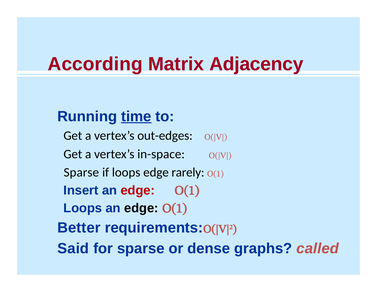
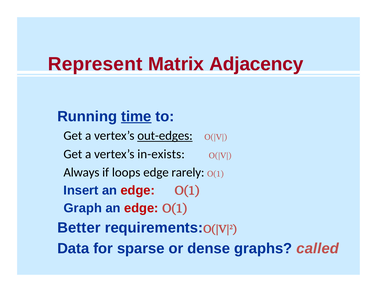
According: According -> Represent
out-edges underline: none -> present
in-space: in-space -> in-exists
Sparse at (81, 172): Sparse -> Always
Loops at (83, 208): Loops -> Graph
edge at (141, 208) colour: black -> red
Said at (73, 248): Said -> Data
